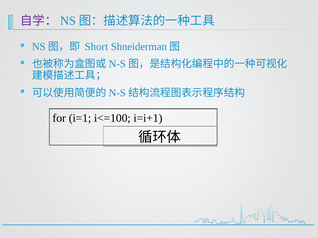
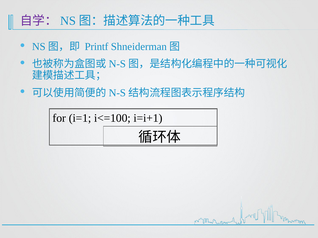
Short: Short -> Printf
